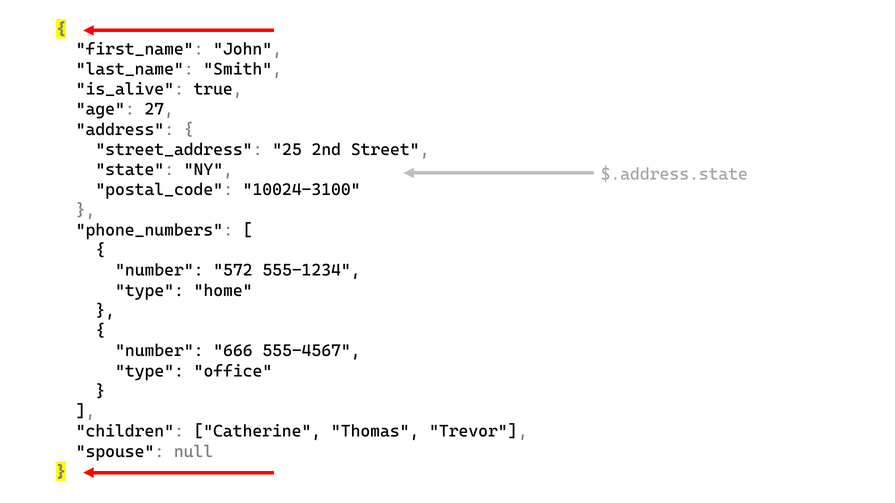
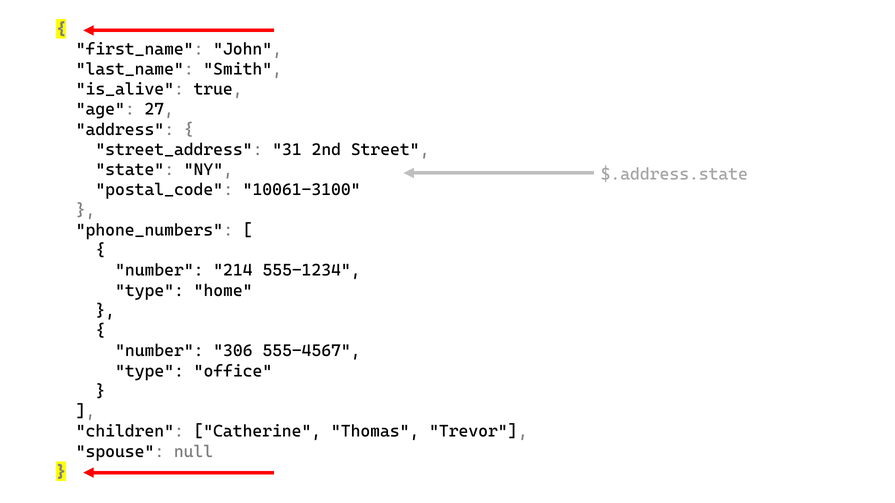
25: 25 -> 31
10024-3100: 10024-3100 -> 10061-3100
572: 572 -> 214
666: 666 -> 306
